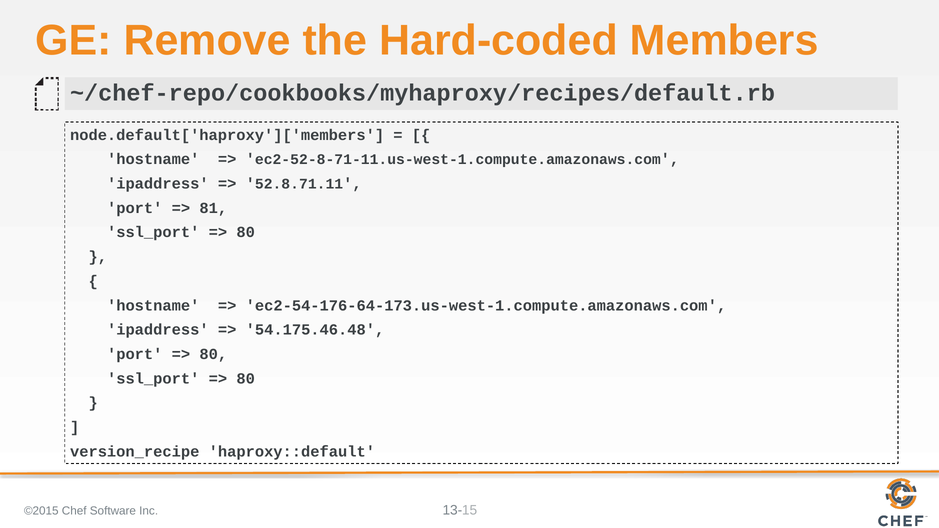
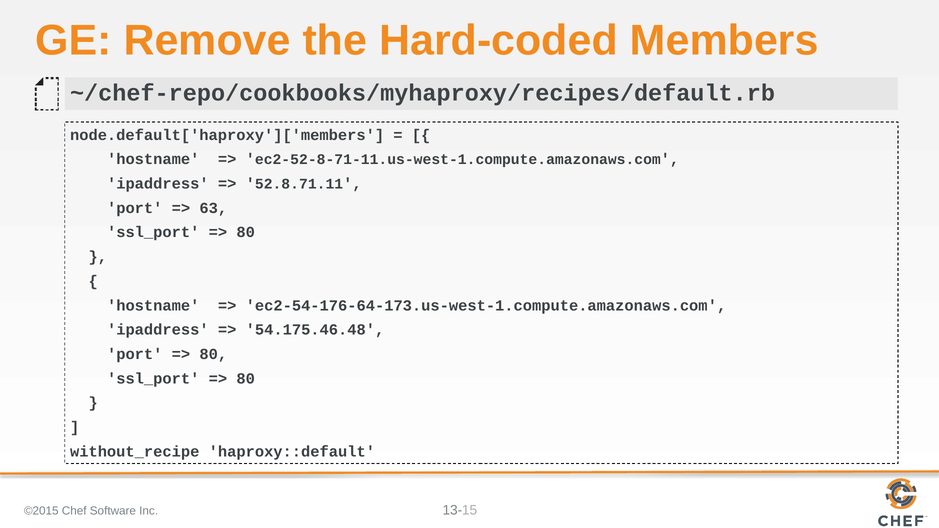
81: 81 -> 63
version_recipe: version_recipe -> without_recipe
